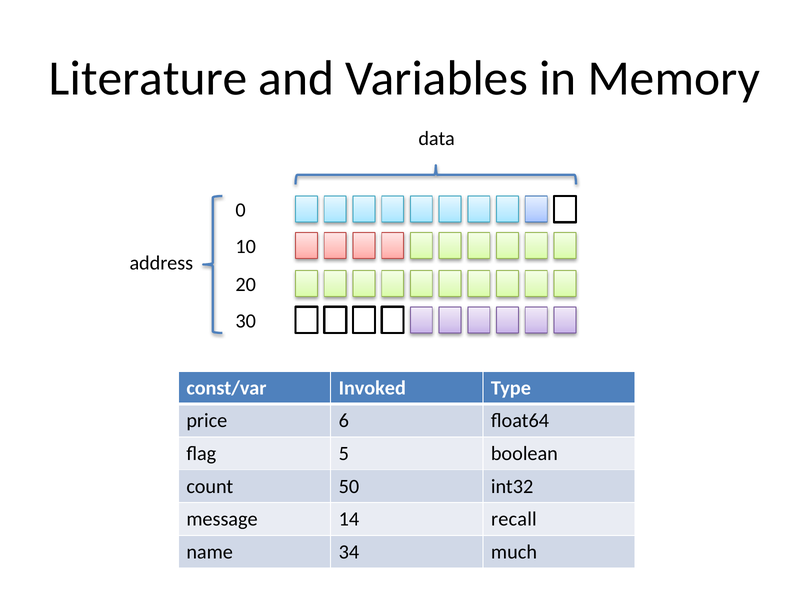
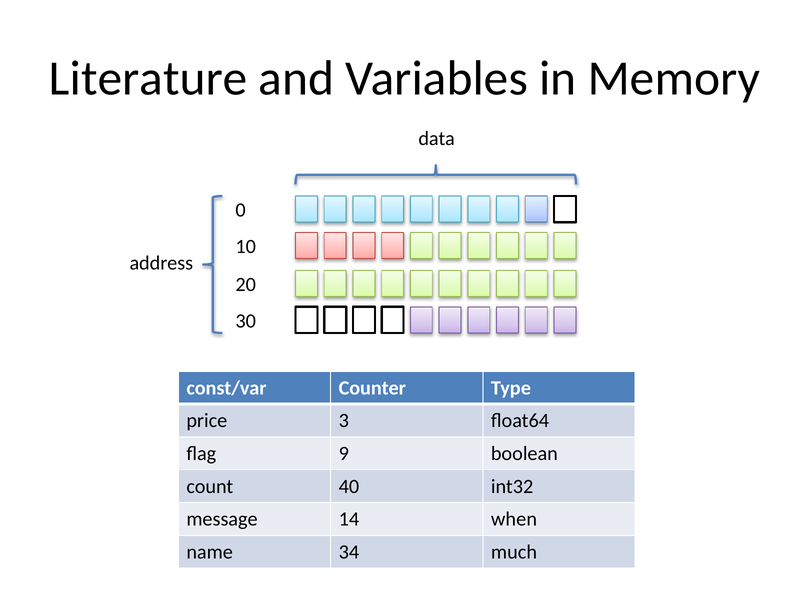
Invoked: Invoked -> Counter
6: 6 -> 3
5: 5 -> 9
50: 50 -> 40
recall: recall -> when
